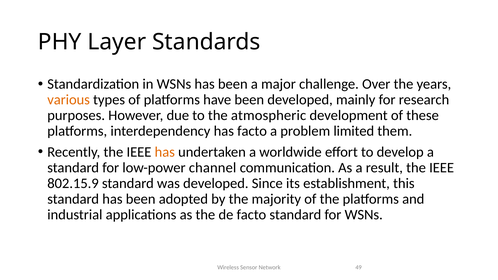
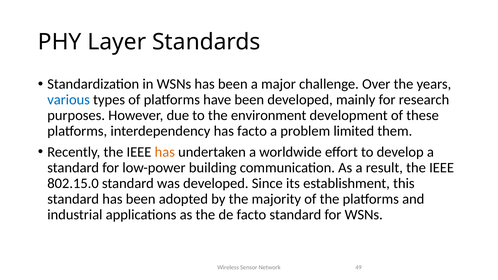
various colour: orange -> blue
atmospheric: atmospheric -> environment
channel: channel -> building
802.15.9: 802.15.9 -> 802.15.0
